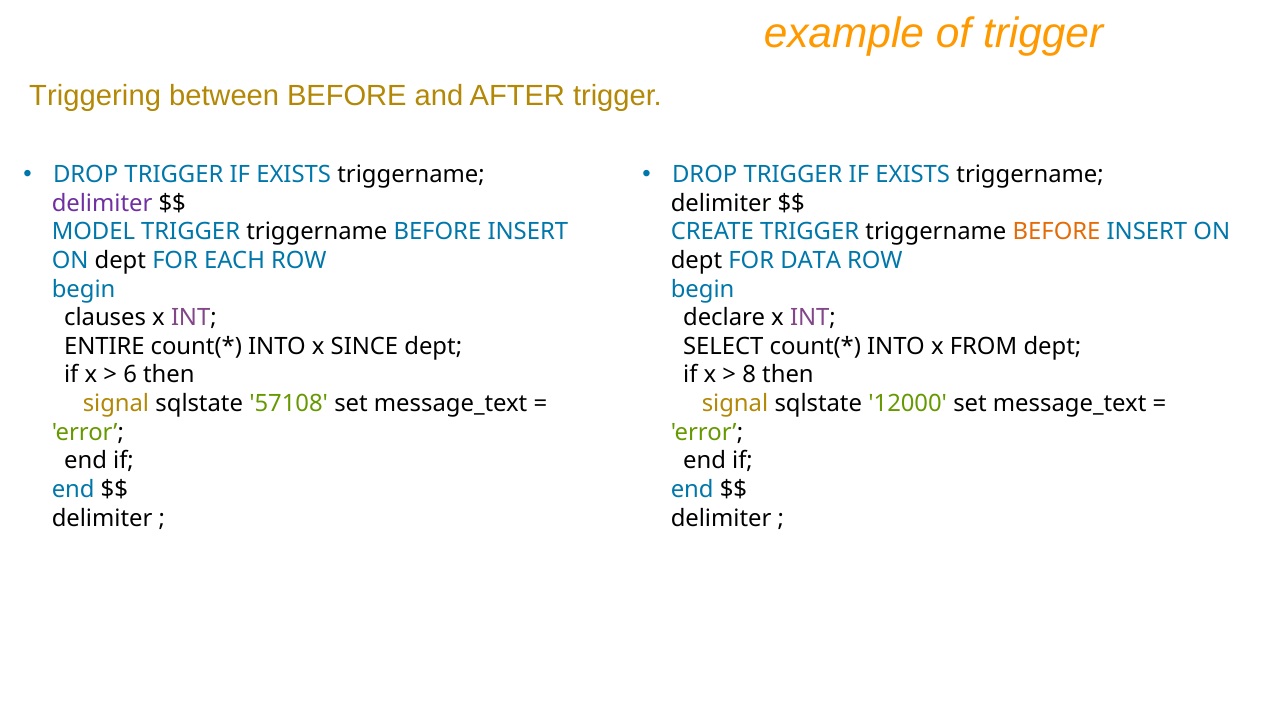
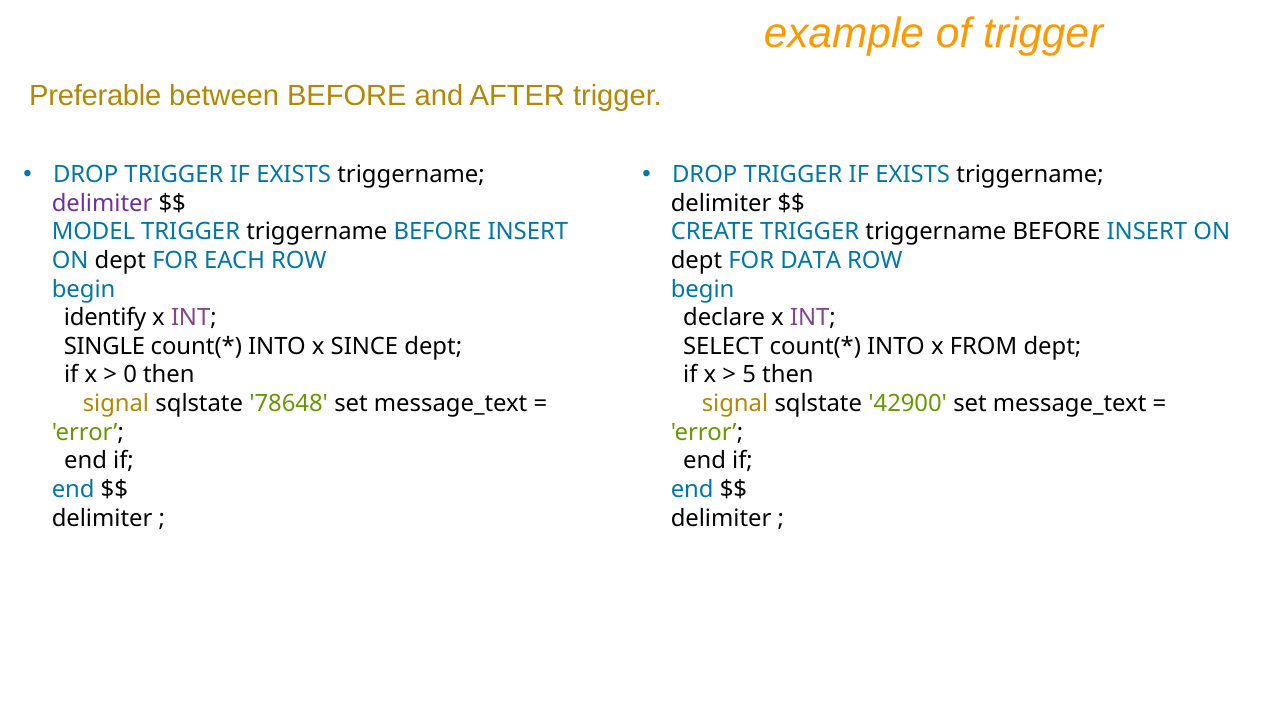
Triggering: Triggering -> Preferable
BEFORE at (1057, 232) colour: orange -> black
clauses: clauses -> identify
ENTIRE: ENTIRE -> SINGLE
6: 6 -> 0
8: 8 -> 5
57108: 57108 -> 78648
12000: 12000 -> 42900
